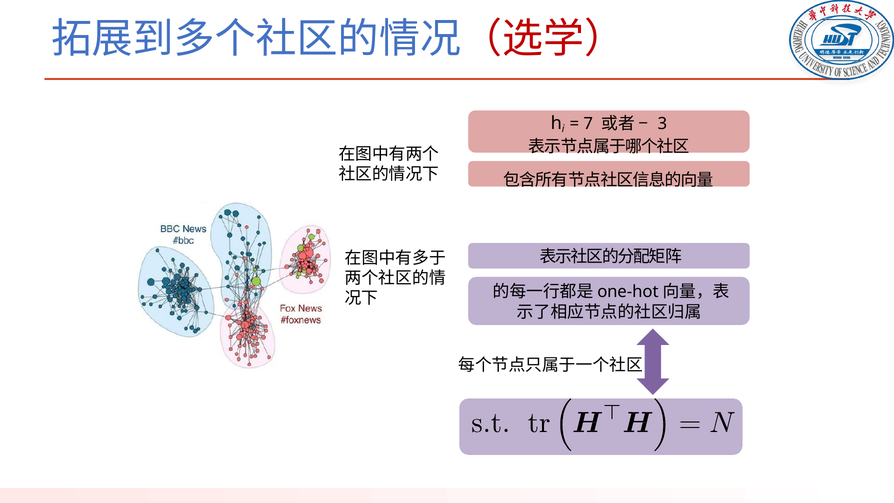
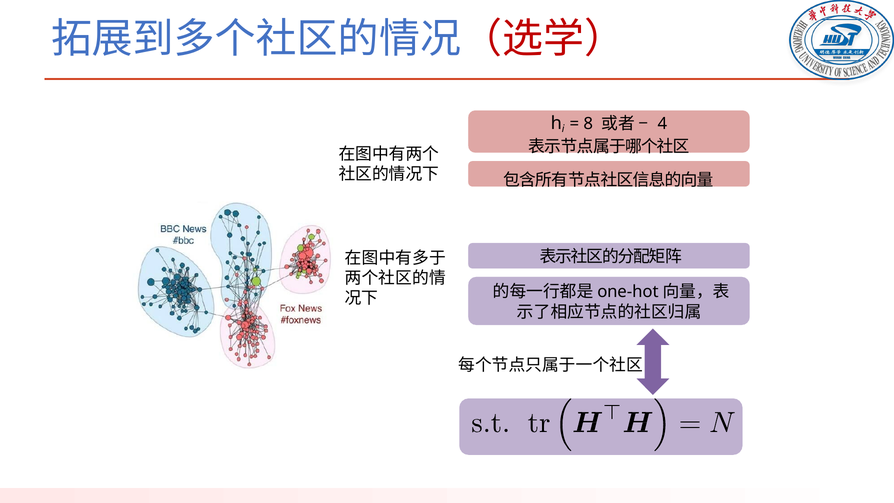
7: 7 -> 8
3: 3 -> 4
